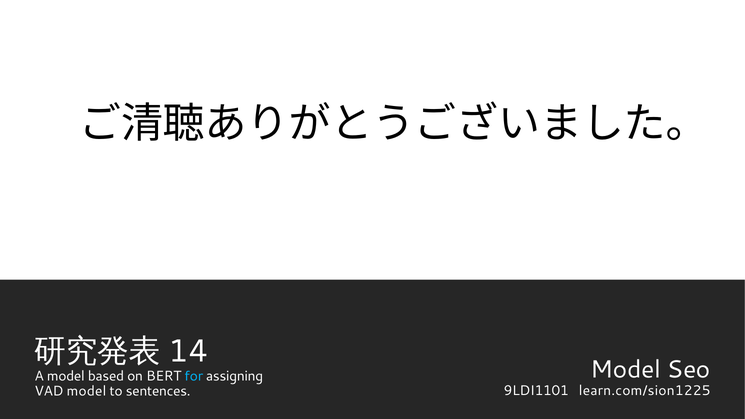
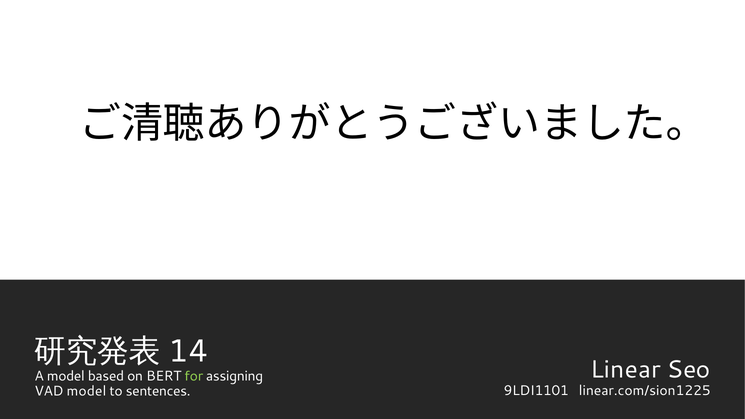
Model at (626, 370): Model -> Linear
for colour: light blue -> light green
learn.com/sion1225: learn.com/sion1225 -> linear.com/sion1225
